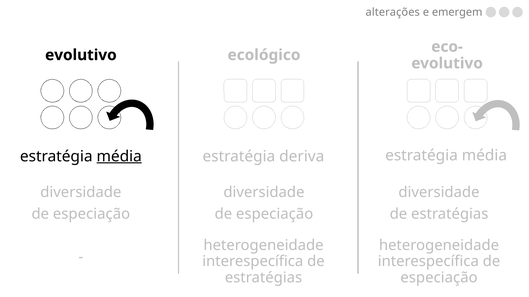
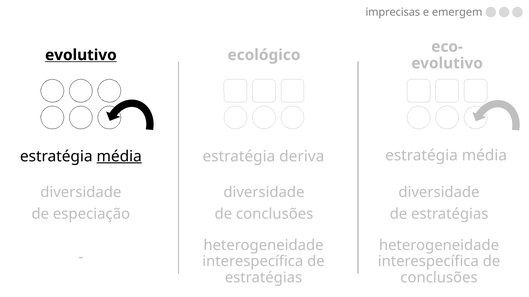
alterações: alterações -> imprecisas
evolutivo at (81, 55) underline: none -> present
especiação at (275, 214): especiação -> conclusões
especiação at (439, 278): especiação -> conclusões
